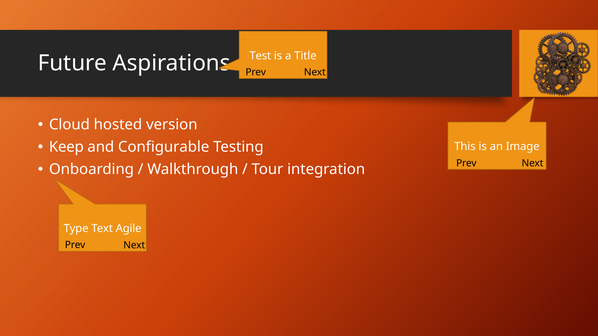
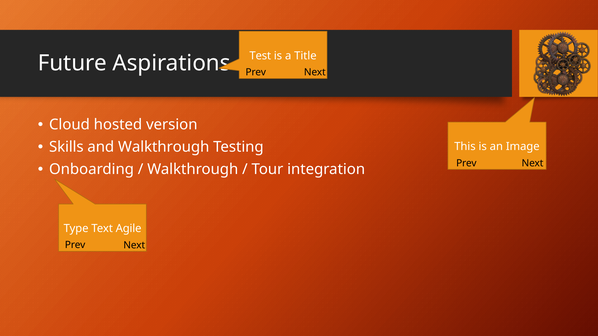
Keep: Keep -> Skills
and Configurable: Configurable -> Walkthrough
